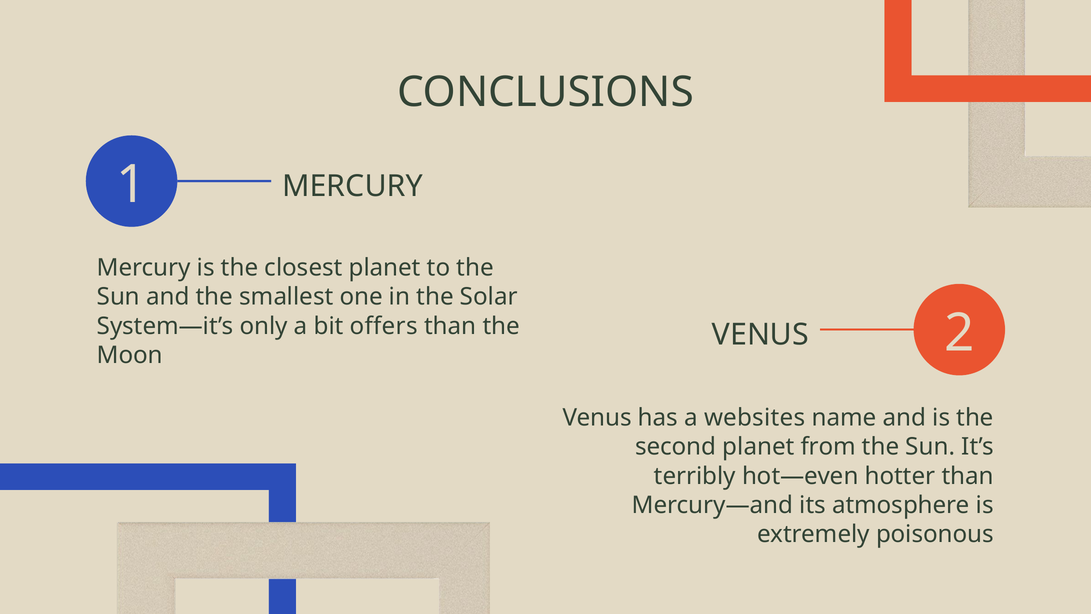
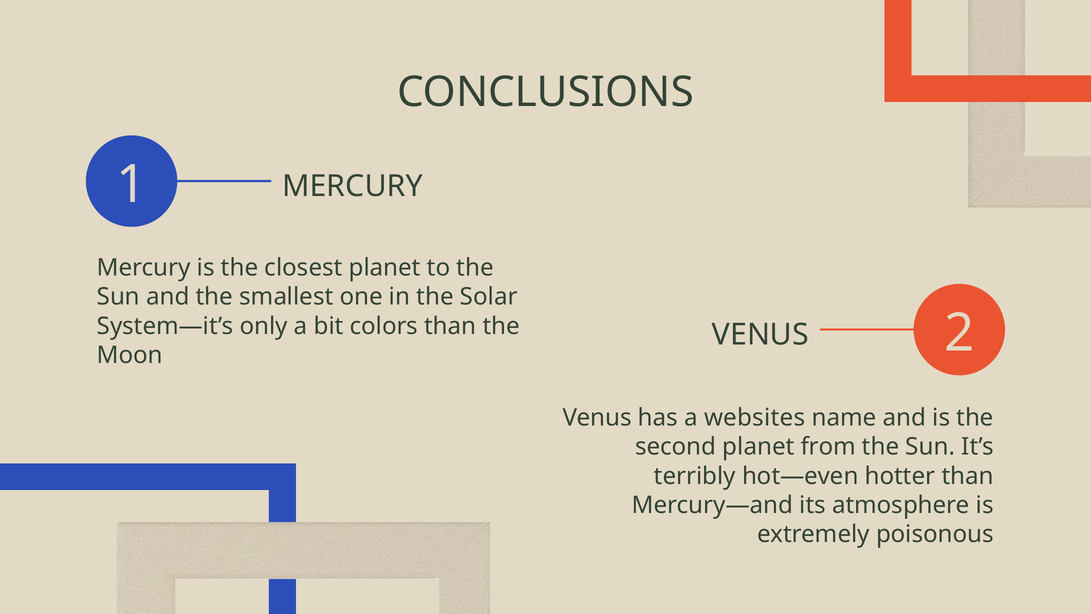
offers: offers -> colors
